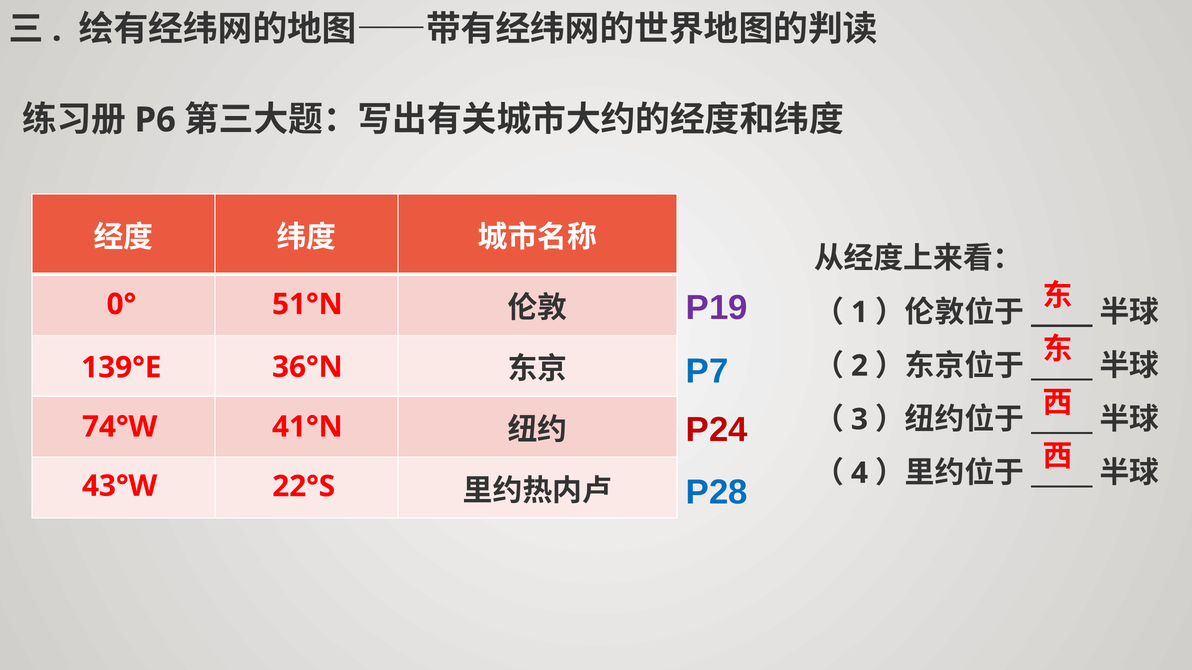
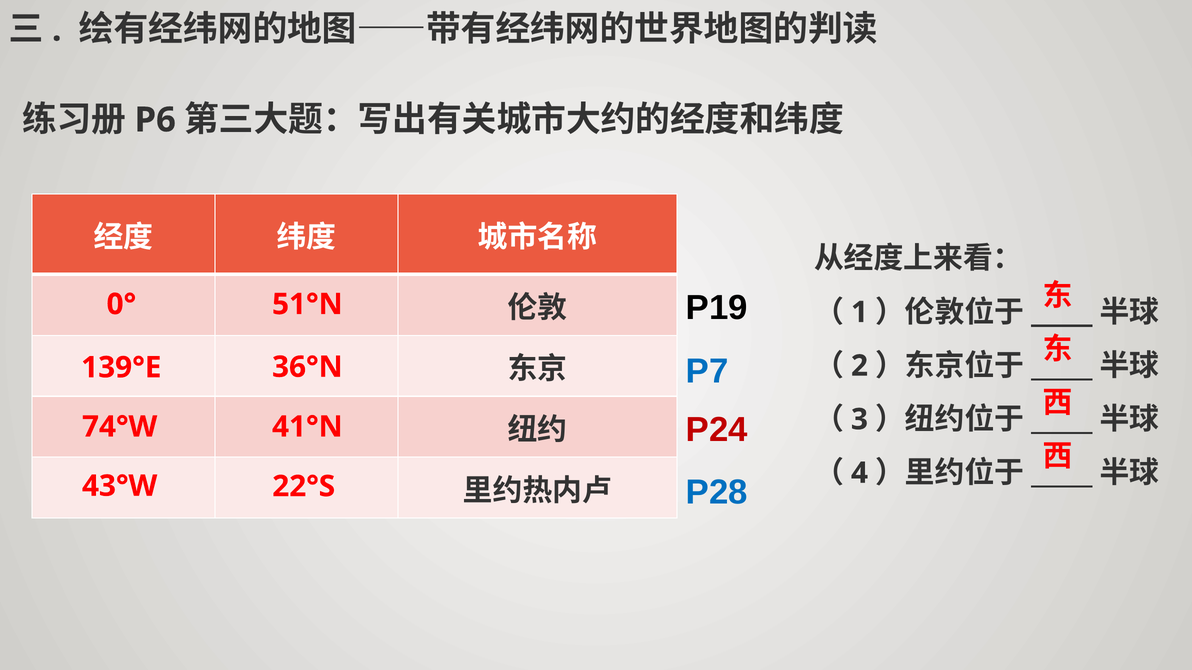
P19 colour: purple -> black
